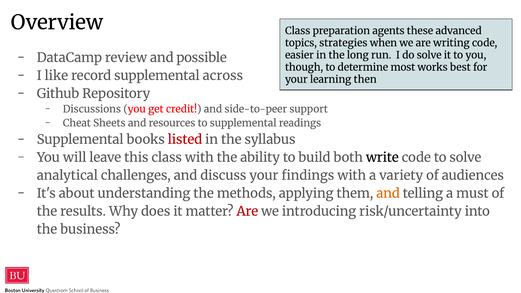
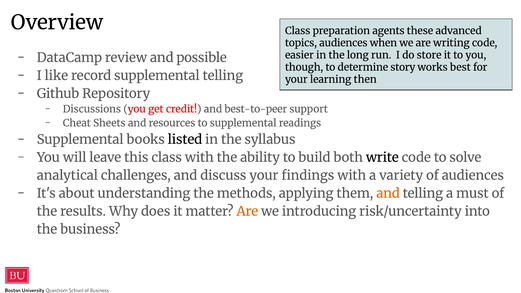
topics strategies: strategies -> audiences
do solve: solve -> store
most: most -> story
supplemental across: across -> telling
side-to-peer: side-to-peer -> best-to-peer
listed colour: red -> black
Are at (247, 211) colour: red -> orange
